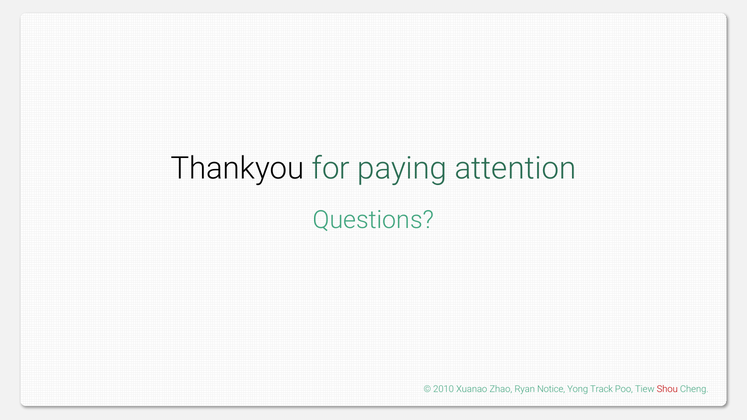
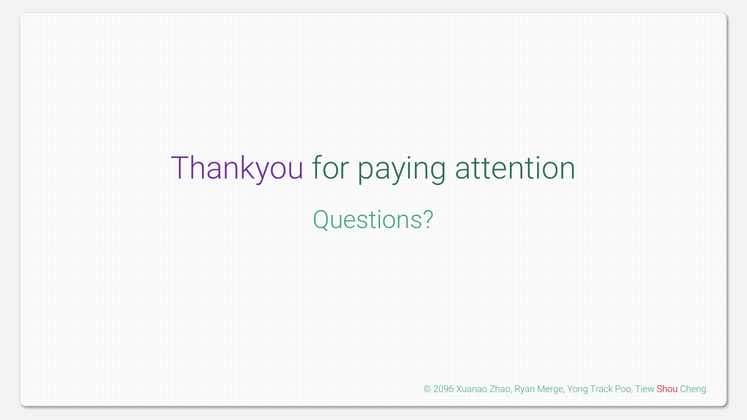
Thankyou colour: black -> purple
2010: 2010 -> 2096
Notice: Notice -> Merge
